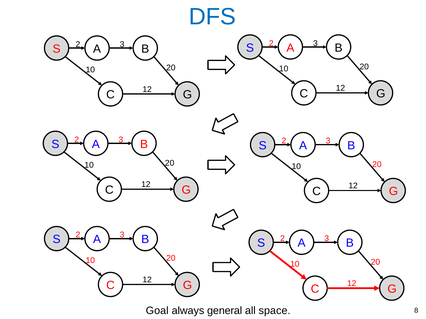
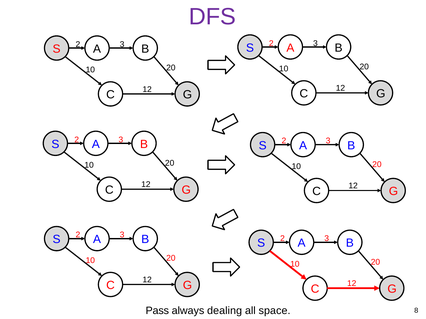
DFS colour: blue -> purple
Goal: Goal -> Pass
general: general -> dealing
